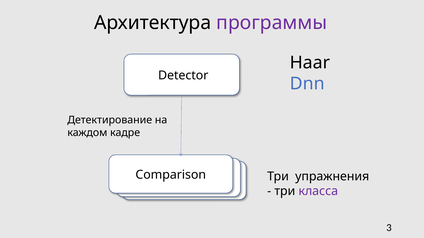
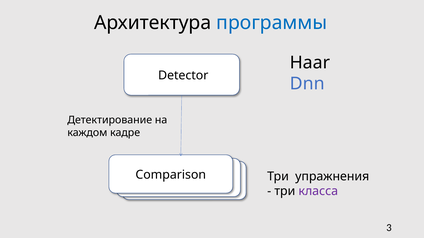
программы colour: purple -> blue
